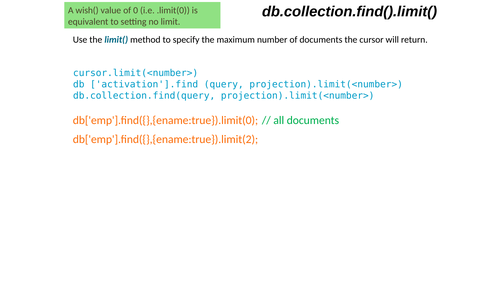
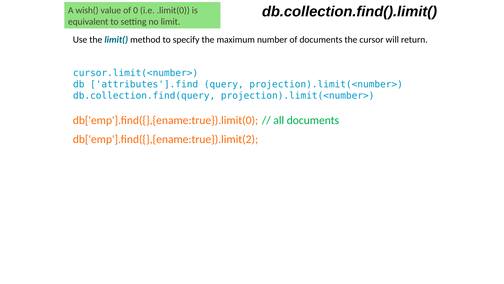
activation'].find: activation'].find -> attributes'].find
